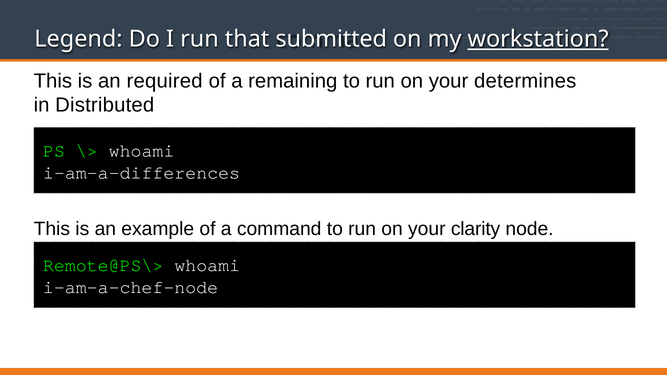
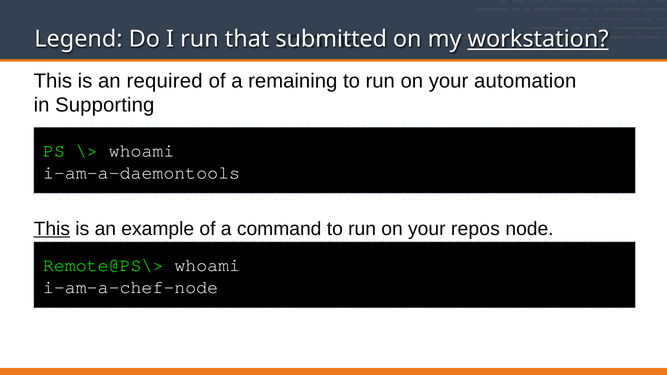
determines: determines -> automation
Distributed: Distributed -> Supporting
i-am-a-differences: i-am-a-differences -> i-am-a-daemontools
This at (52, 229) underline: none -> present
clarity: clarity -> repos
